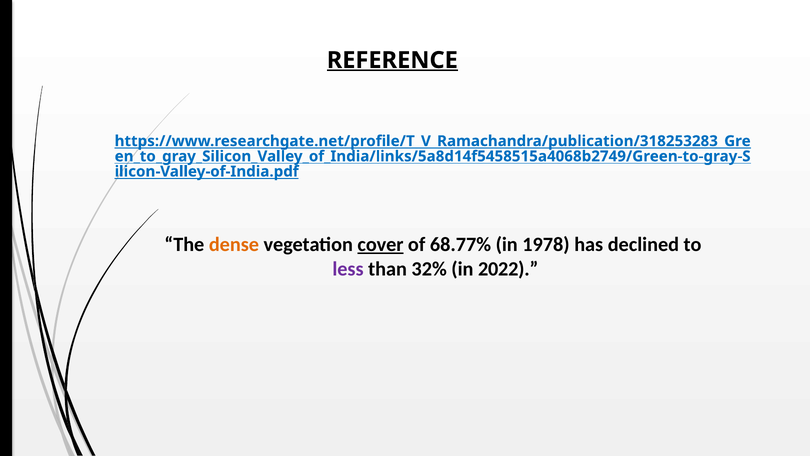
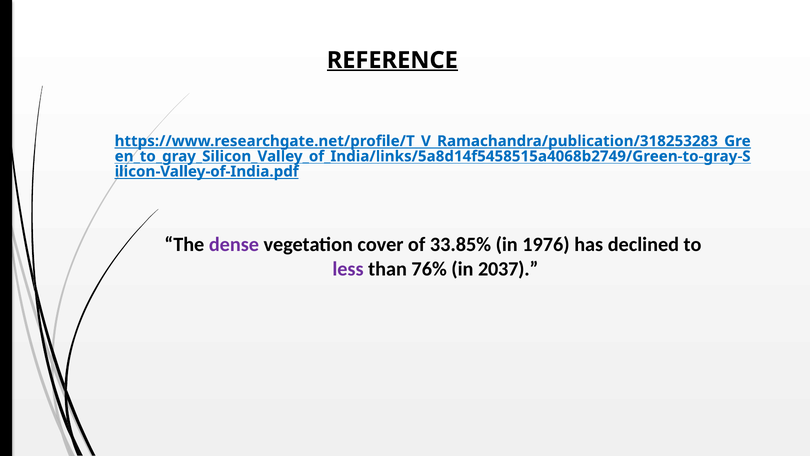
dense colour: orange -> purple
cover underline: present -> none
68.77%: 68.77% -> 33.85%
1978: 1978 -> 1976
32%: 32% -> 76%
2022: 2022 -> 2037
